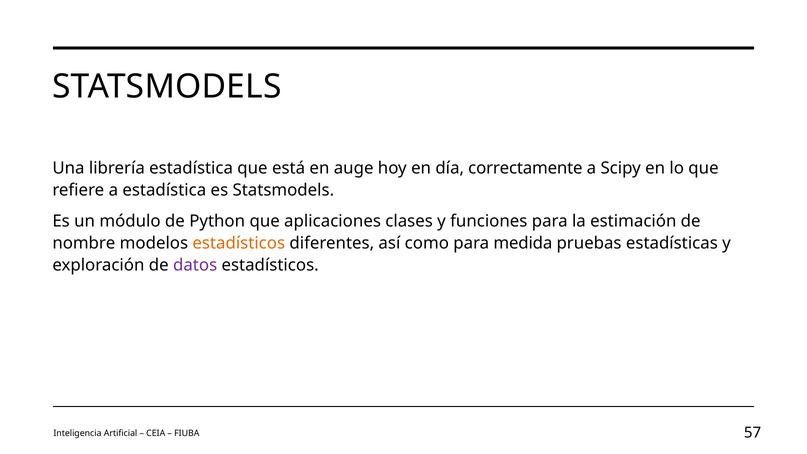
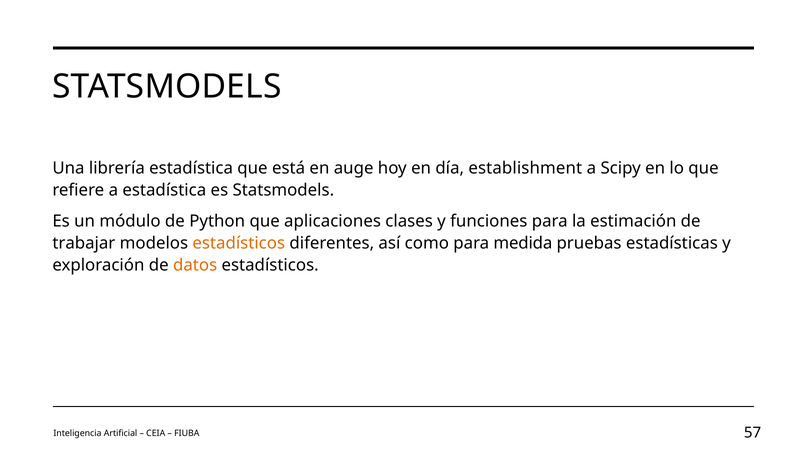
correctamente: correctamente -> establishment
nombre: nombre -> trabajar
datos colour: purple -> orange
